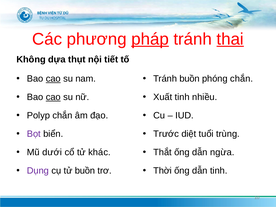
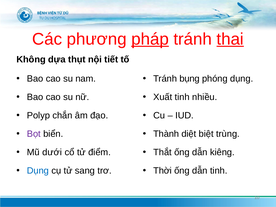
cao at (53, 79) underline: present -> none
Tránh buồn: buồn -> bụng
phóng chắn: chắn -> dụng
cao at (53, 97) underline: present -> none
Trước: Trước -> Thành
tuổi: tuổi -> biệt
khác: khác -> điểm
ngừa: ngừa -> kiêng
Dụng at (38, 171) colour: purple -> blue
tử buồn: buồn -> sang
